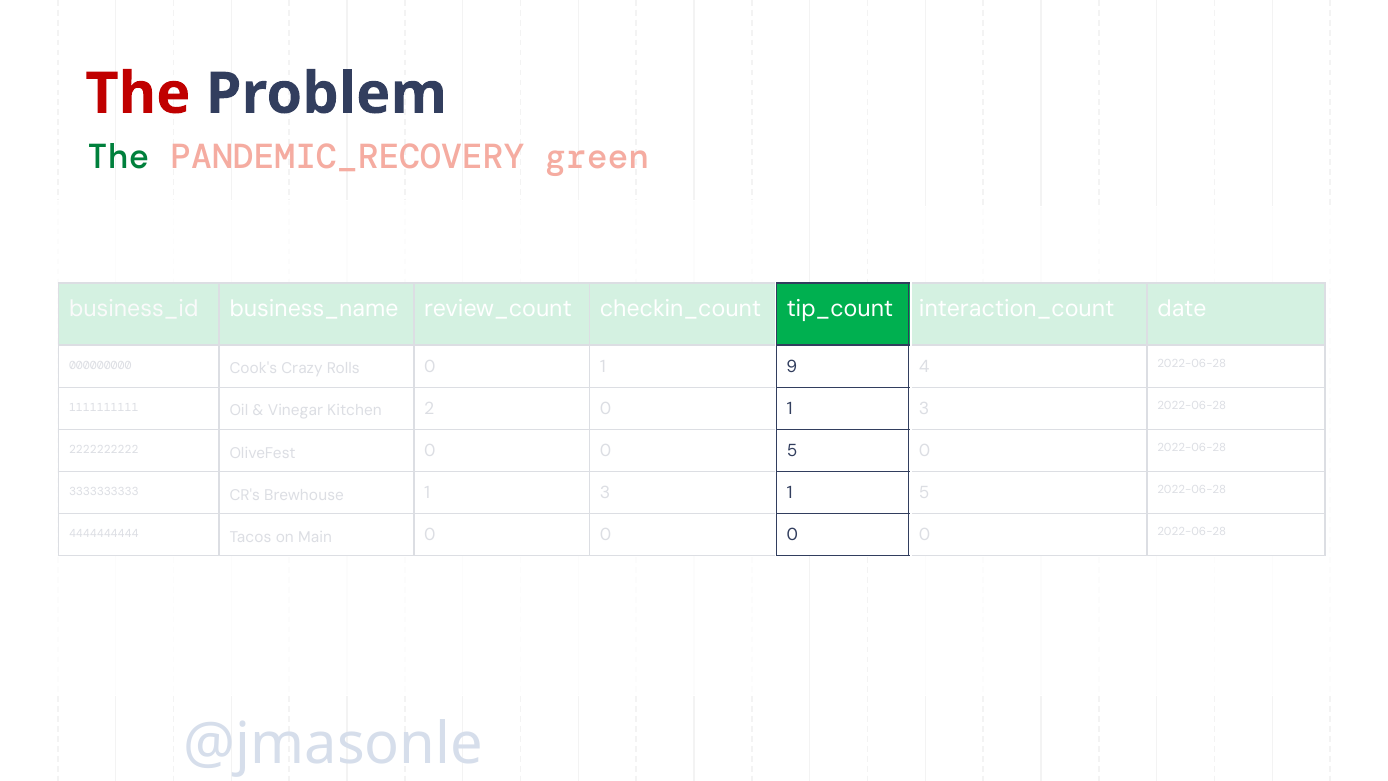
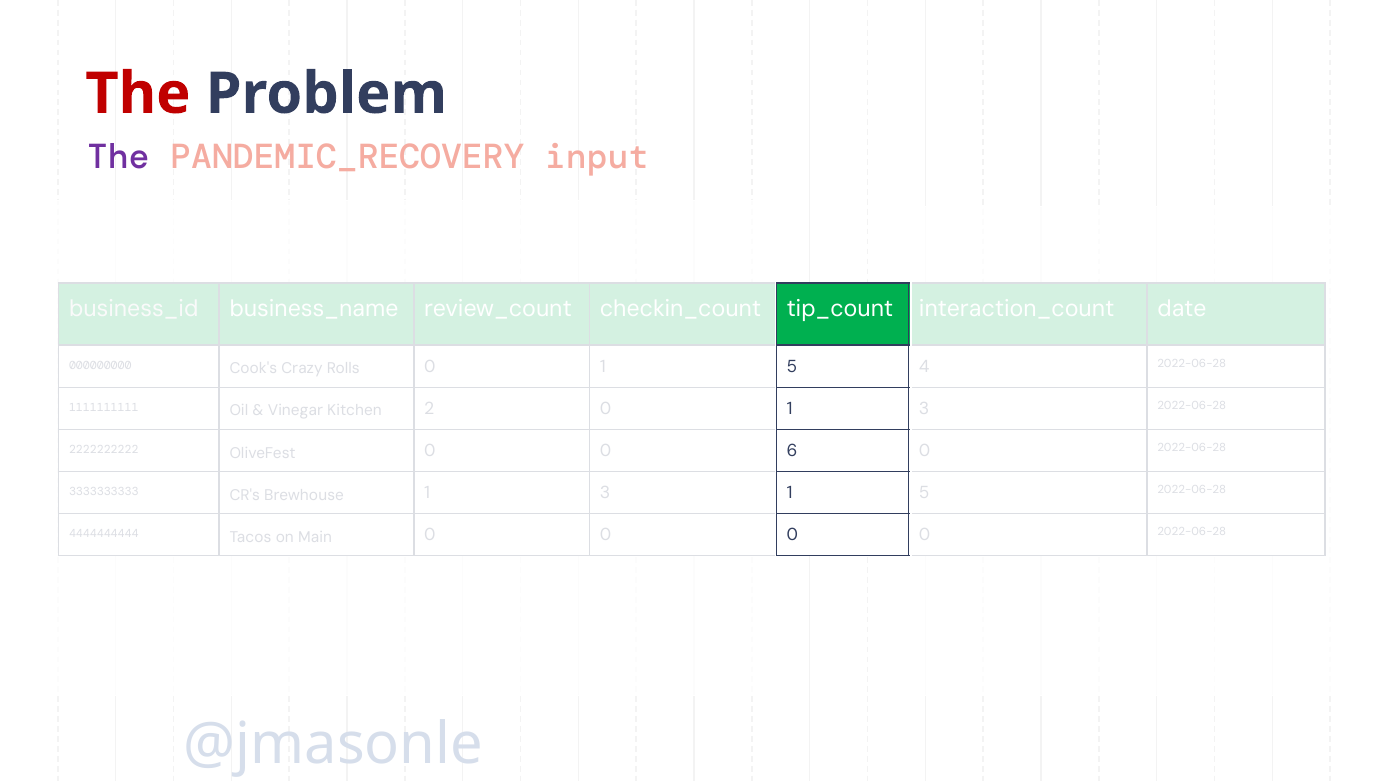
The at (118, 157) colour: green -> purple
green: green -> input
9 at (792, 367): 9 -> 5
5 at (792, 451): 5 -> 6
